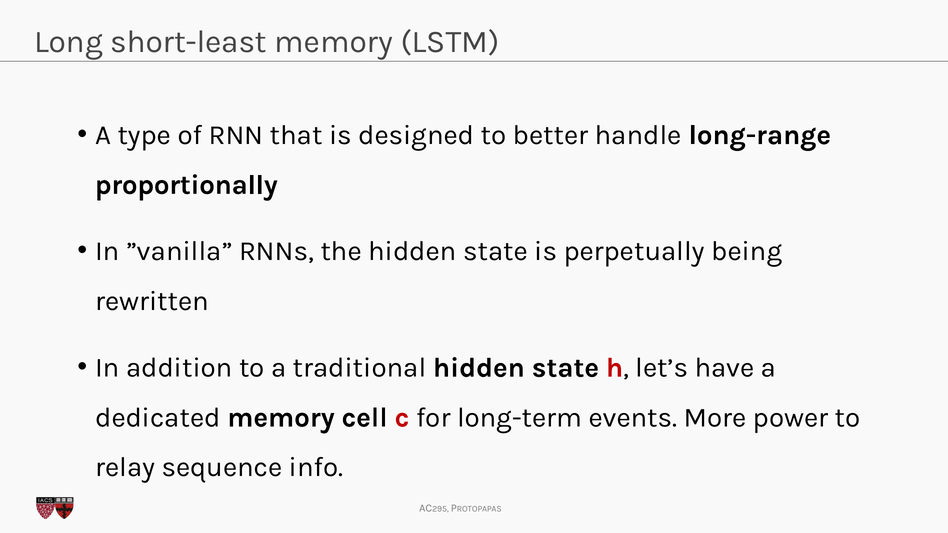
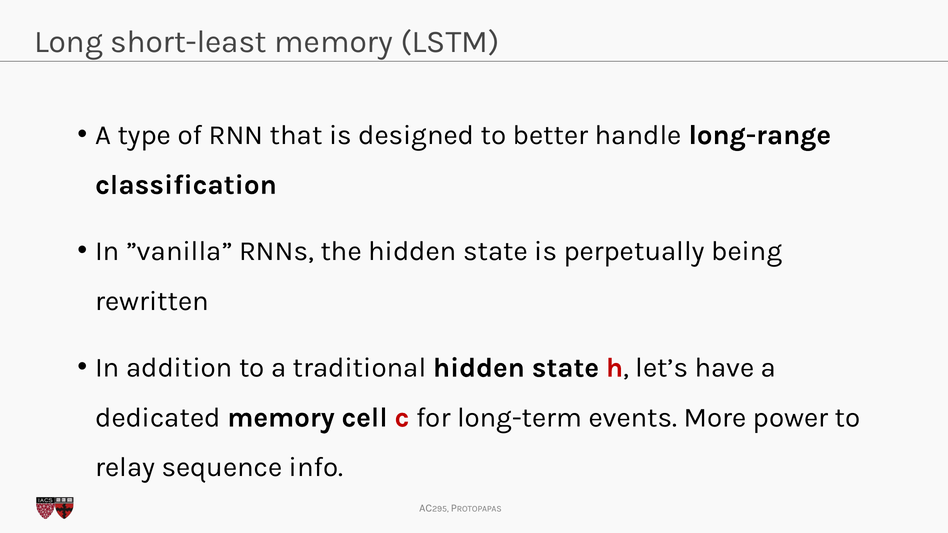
proportionally: proportionally -> classification
